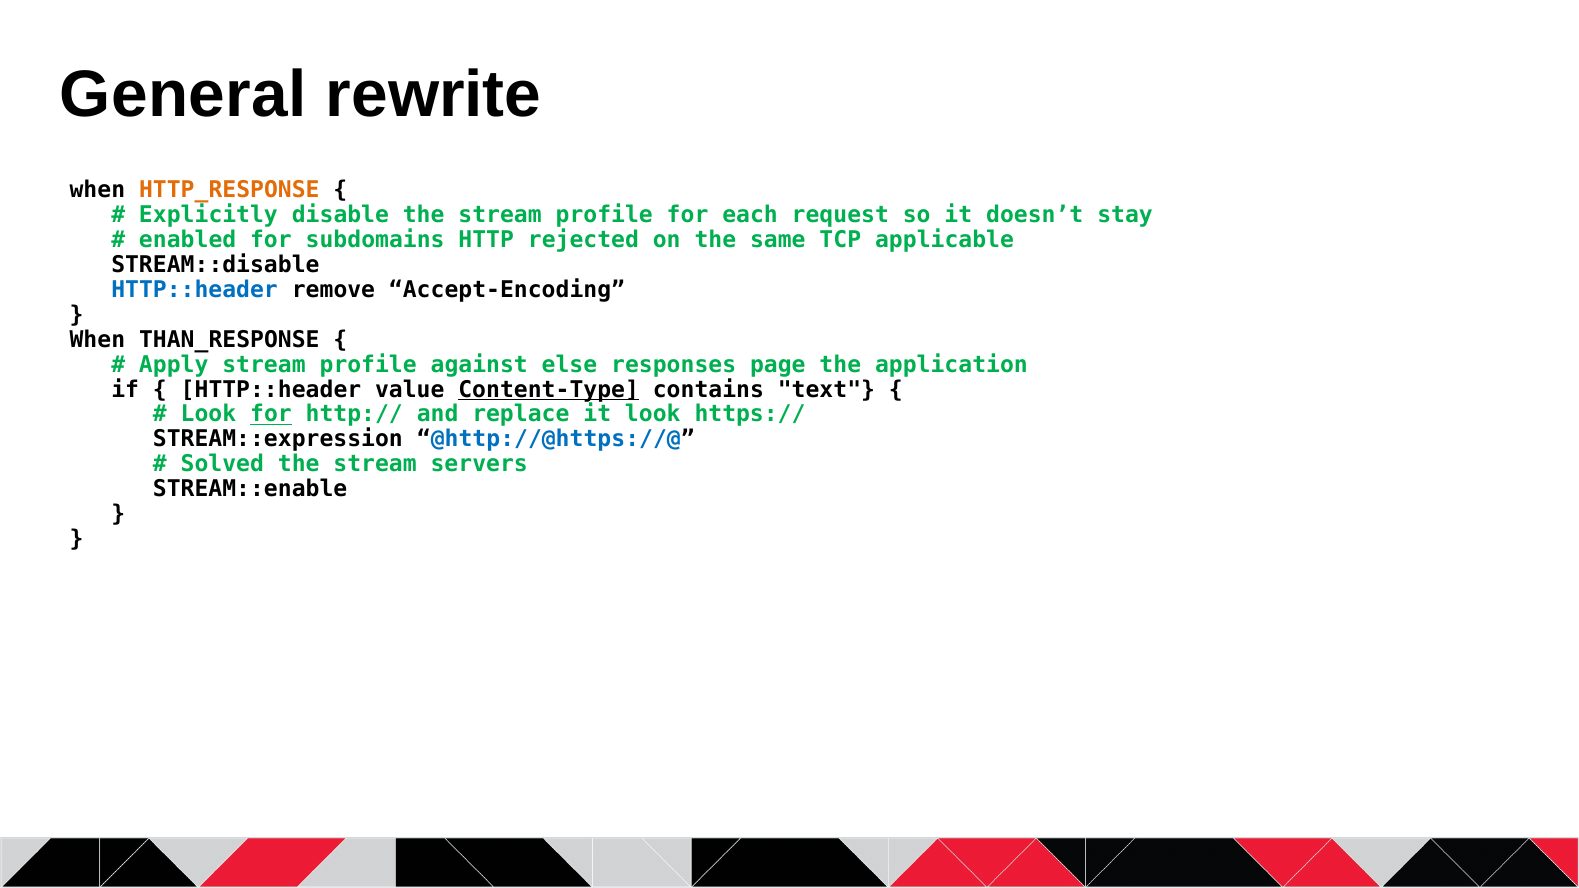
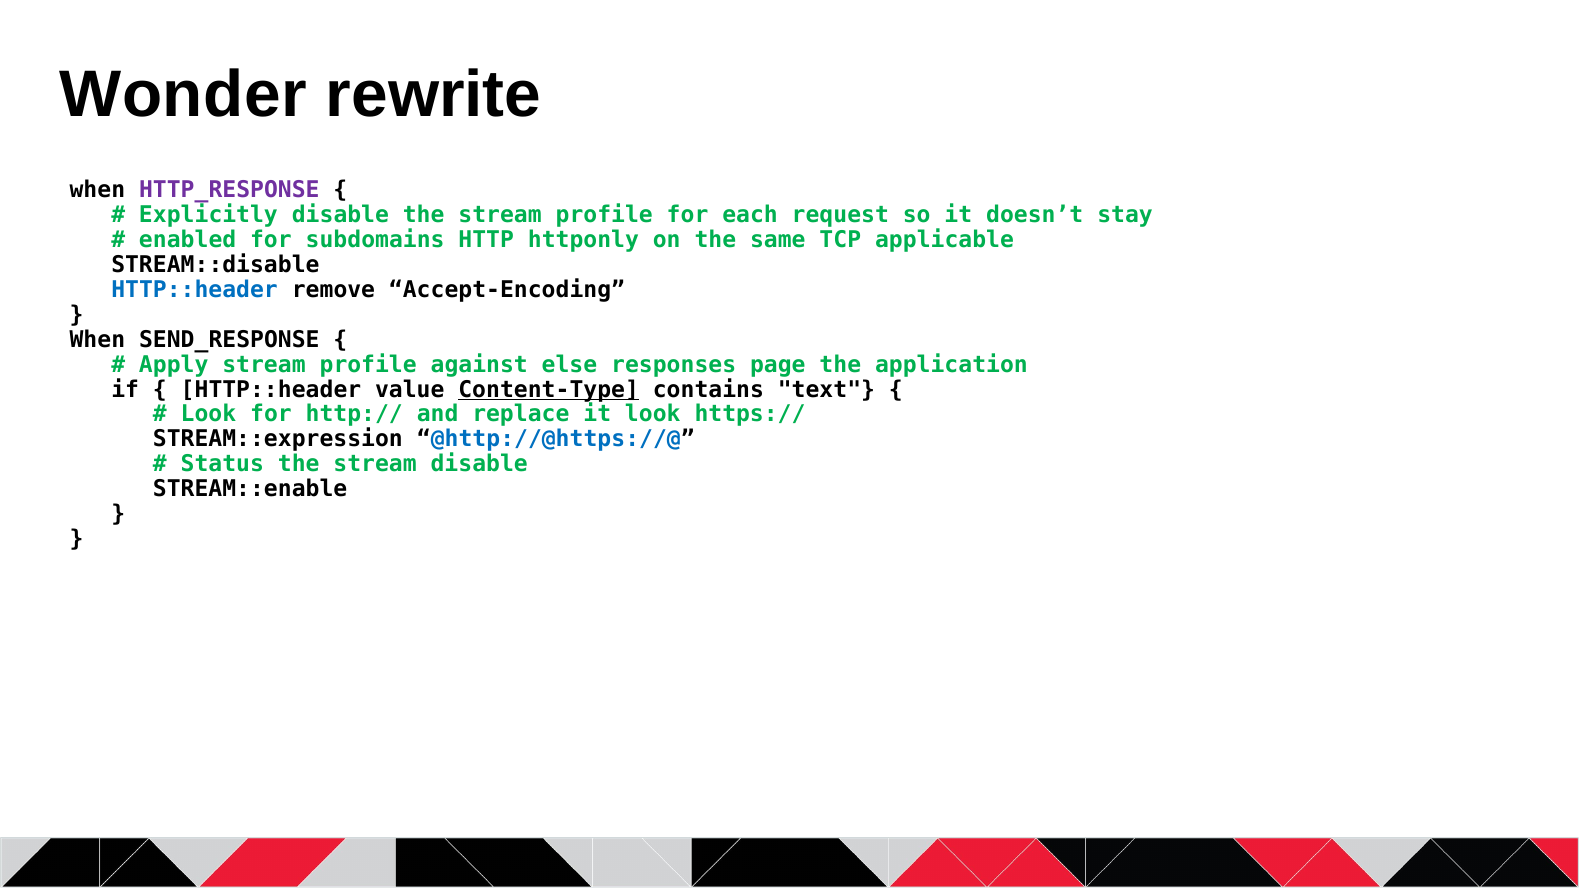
General: General -> Wonder
HTTP_RESPONSE colour: orange -> purple
rejected: rejected -> httponly
THAN_RESPONSE: THAN_RESPONSE -> SEND_RESPONSE
for at (271, 414) underline: present -> none
Solved: Solved -> Status
stream servers: servers -> disable
